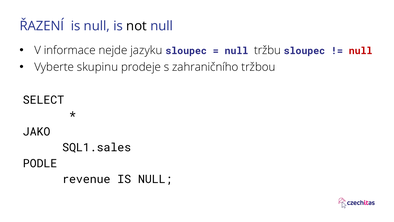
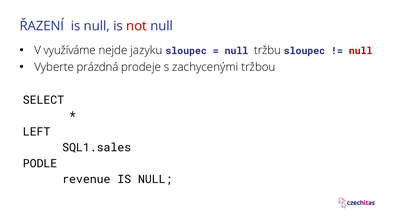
not colour: black -> red
informace: informace -> využíváme
skupinu: skupinu -> prázdná
zahraničního: zahraničního -> zachycenými
JAKO: JAKO -> LEFT
